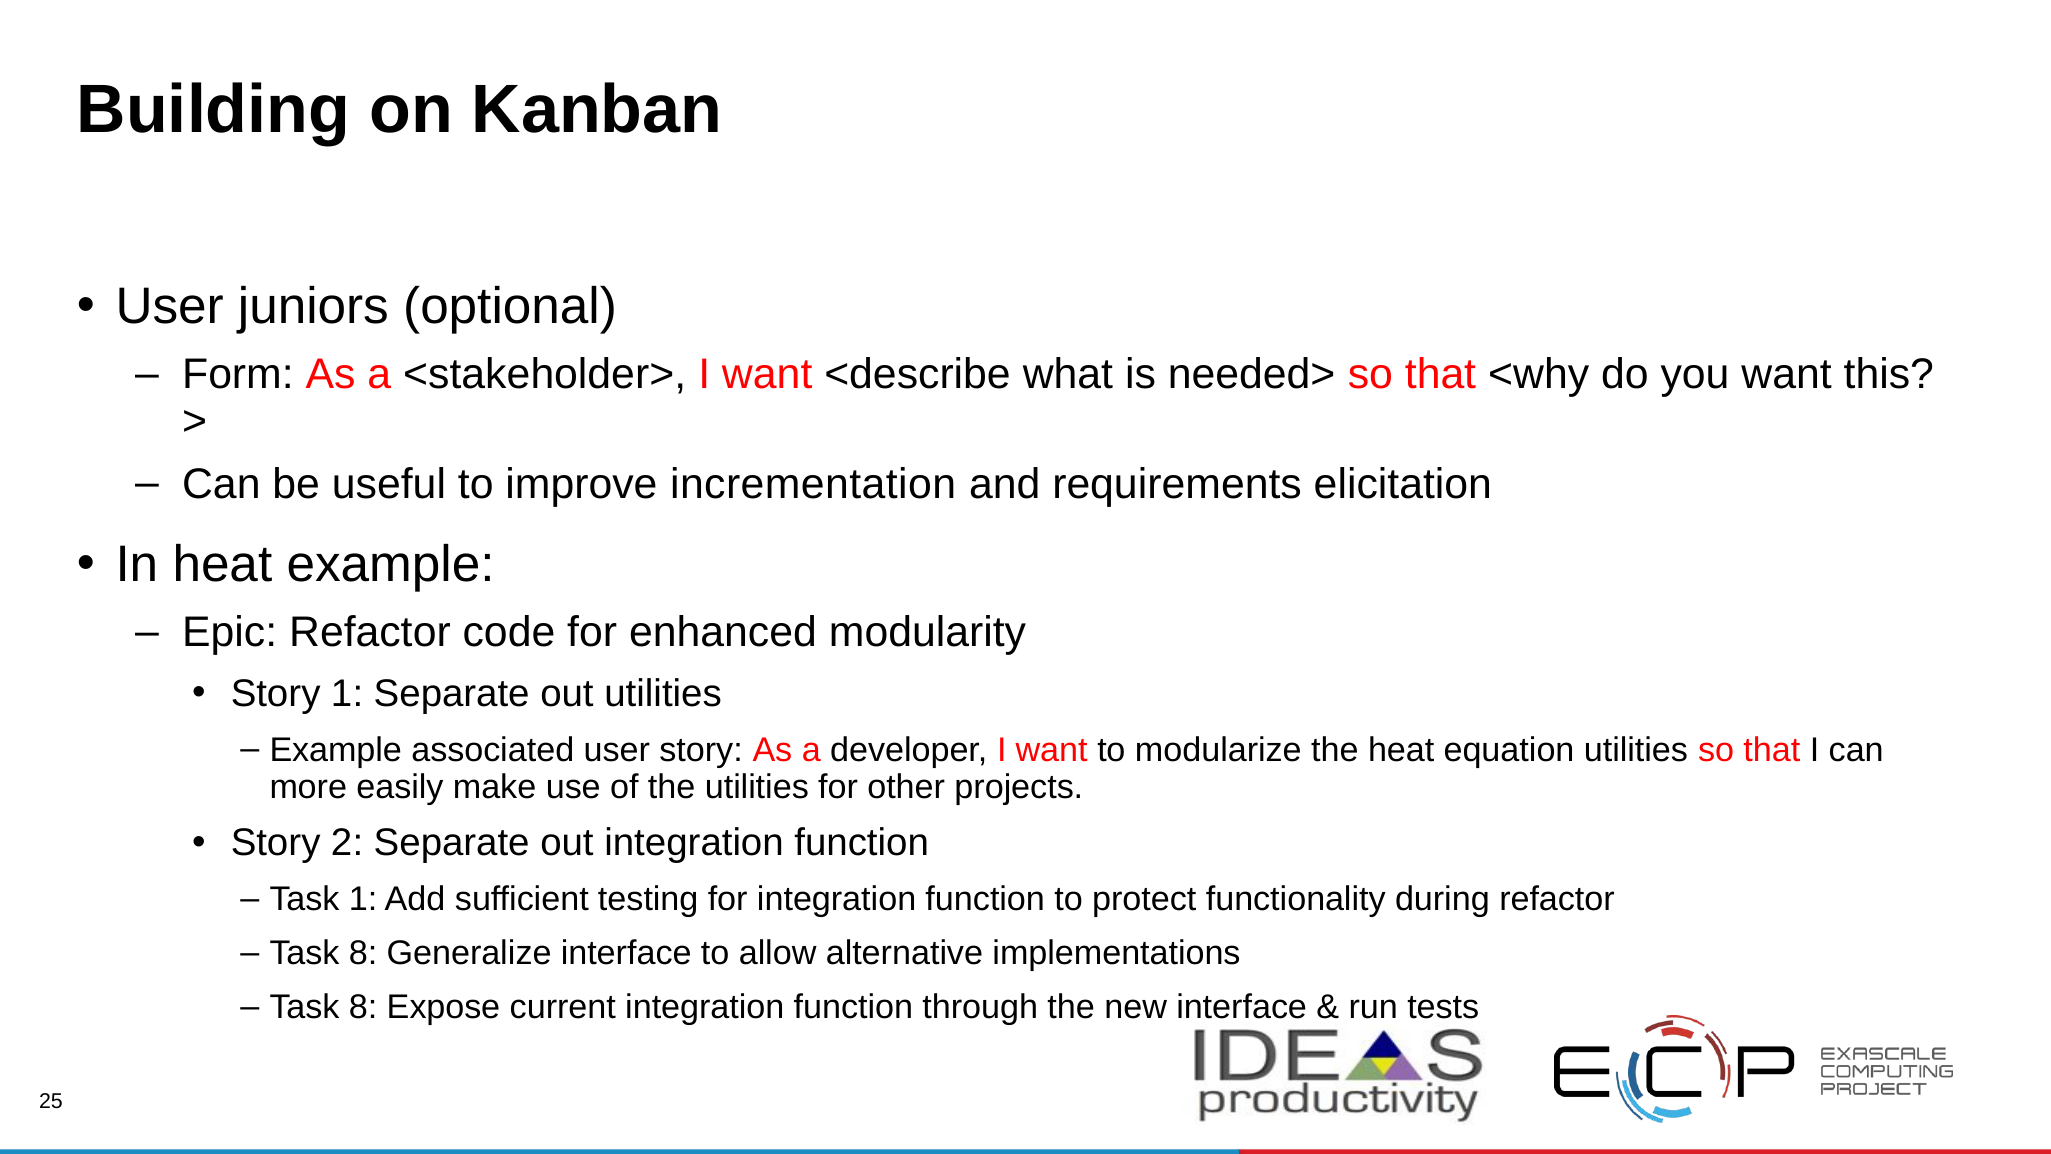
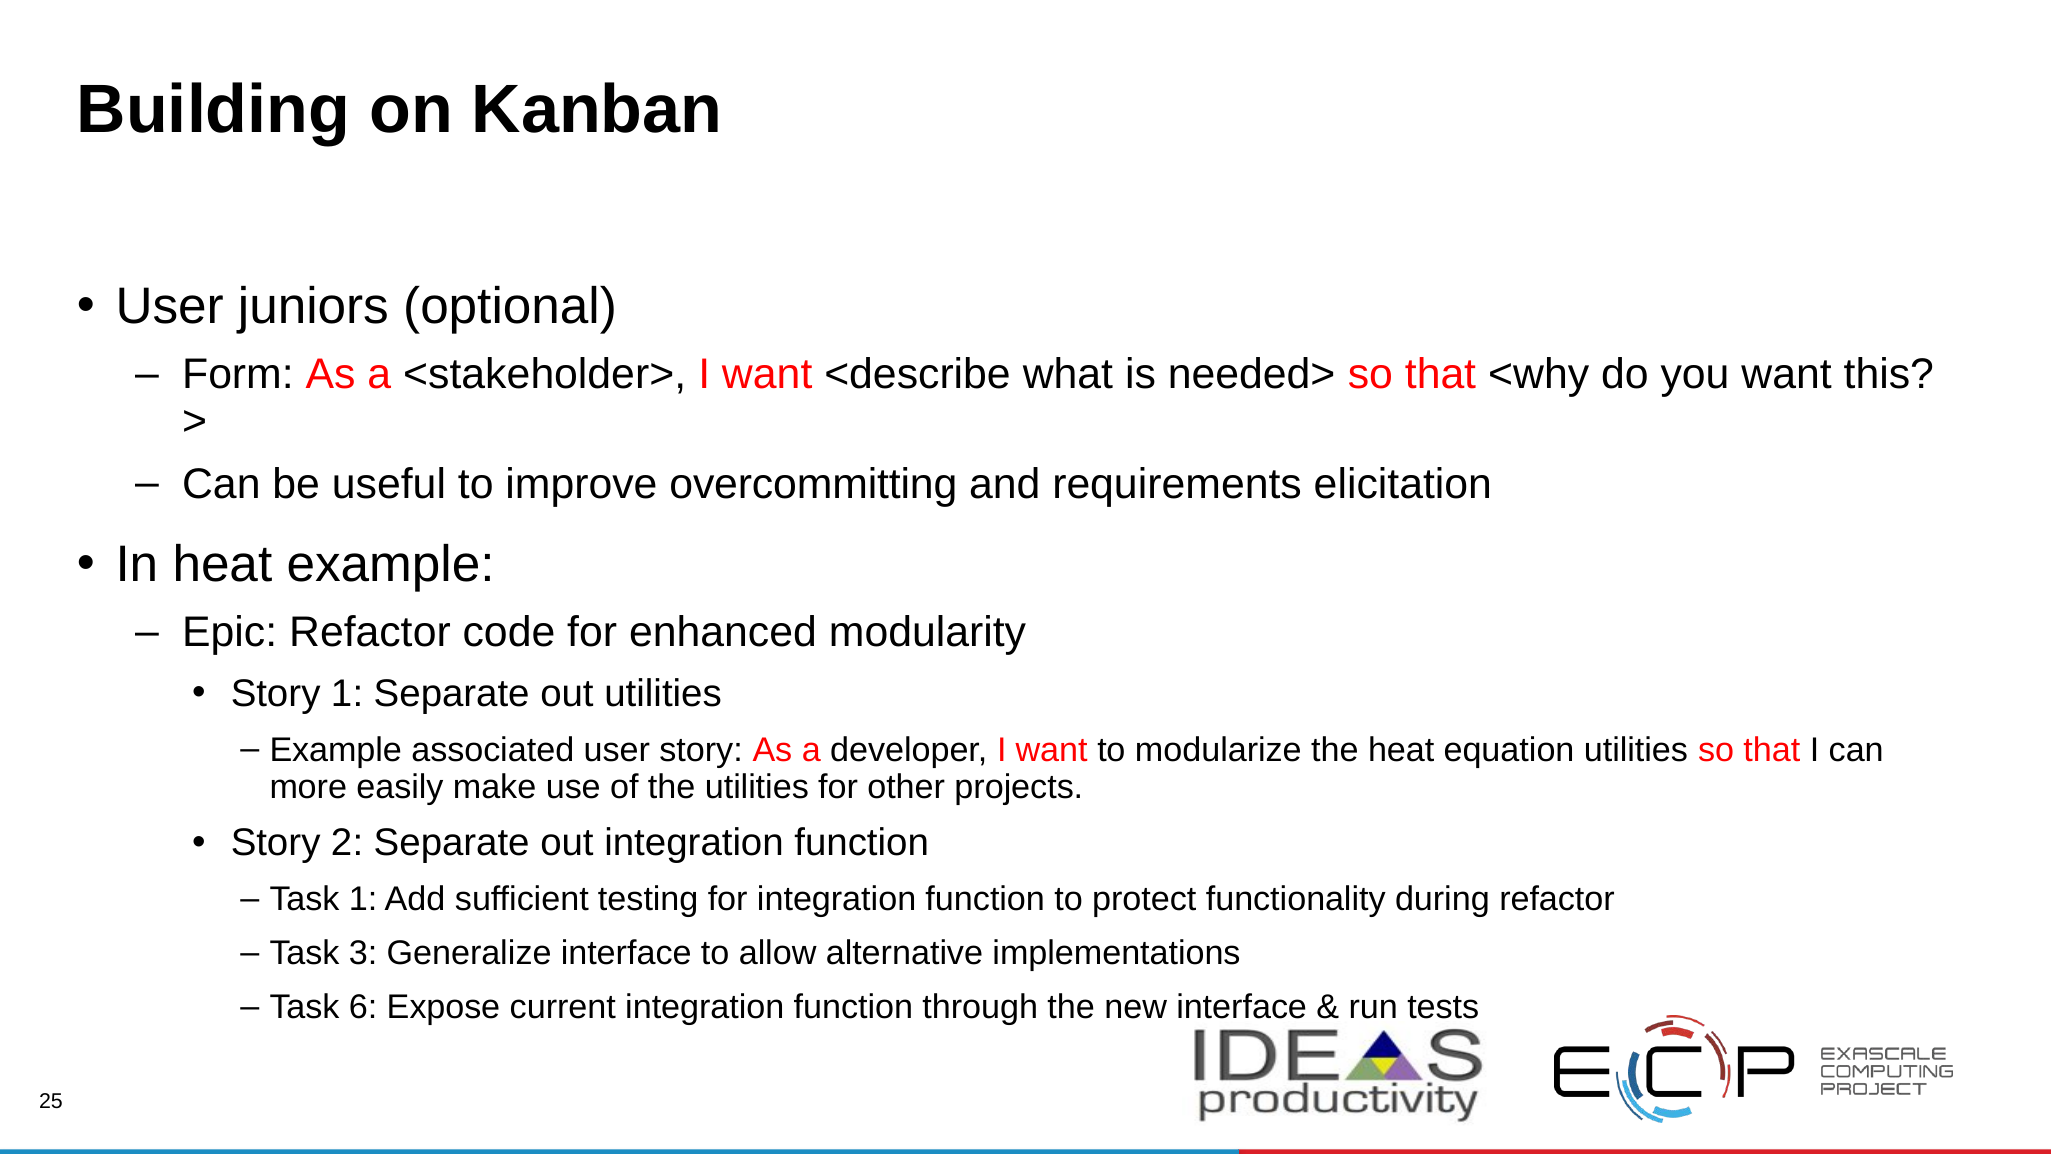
incrementation: incrementation -> overcommitting
8 at (363, 953): 8 -> 3
8 at (363, 1007): 8 -> 6
